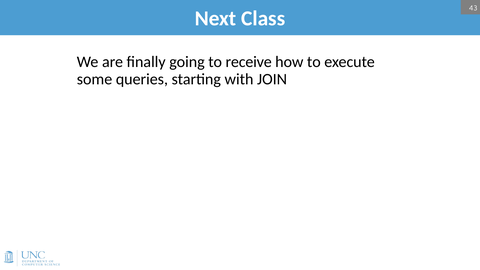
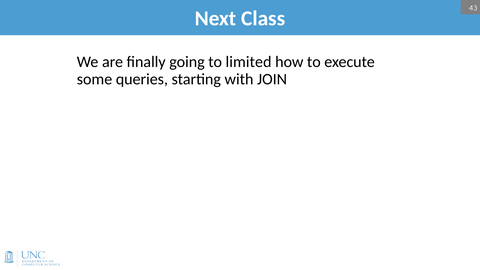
receive: receive -> limited
